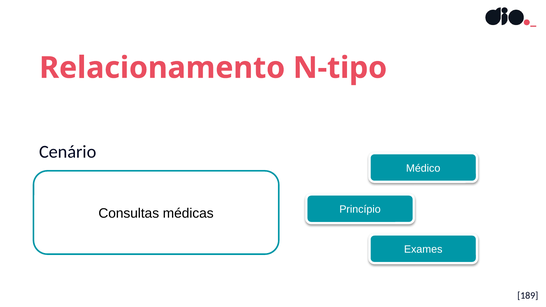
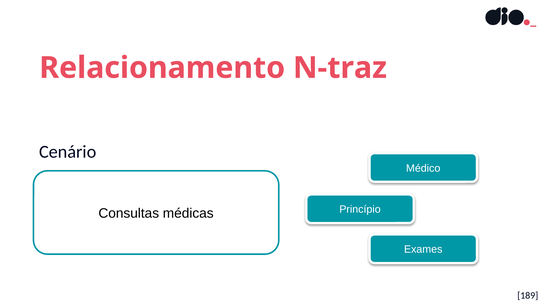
N-tipo: N-tipo -> N-traz
